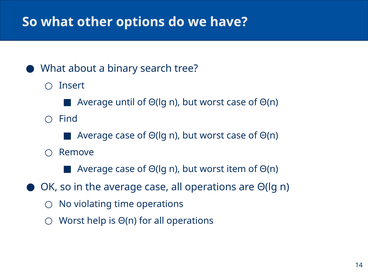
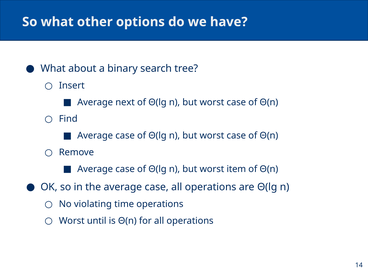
until: until -> next
help: help -> until
